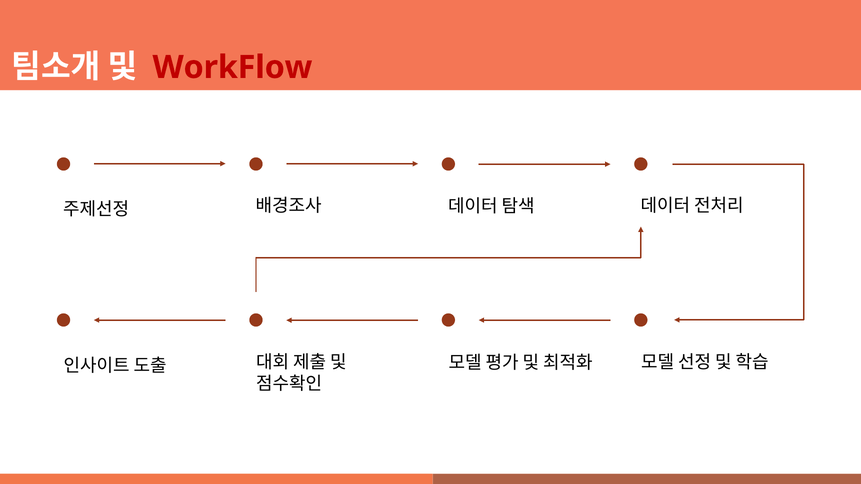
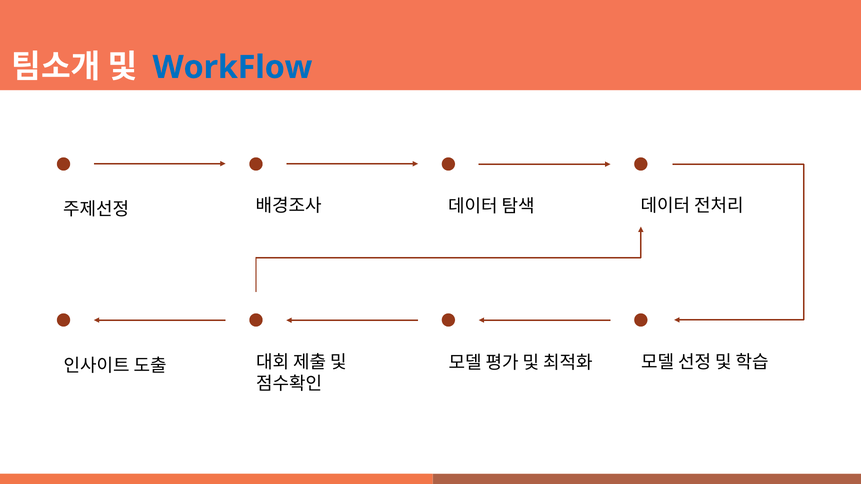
WorkFlow colour: red -> blue
